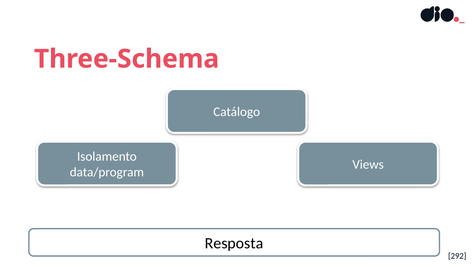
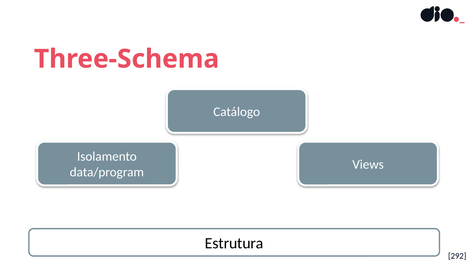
Resposta: Resposta -> Estrutura
